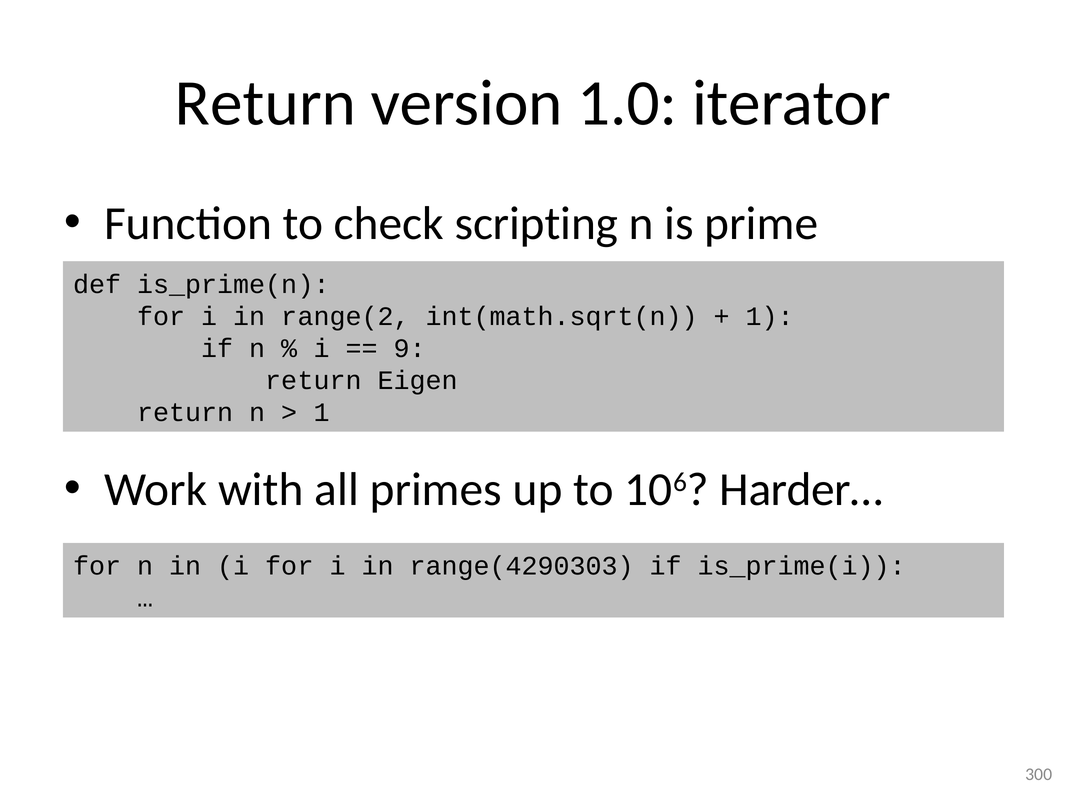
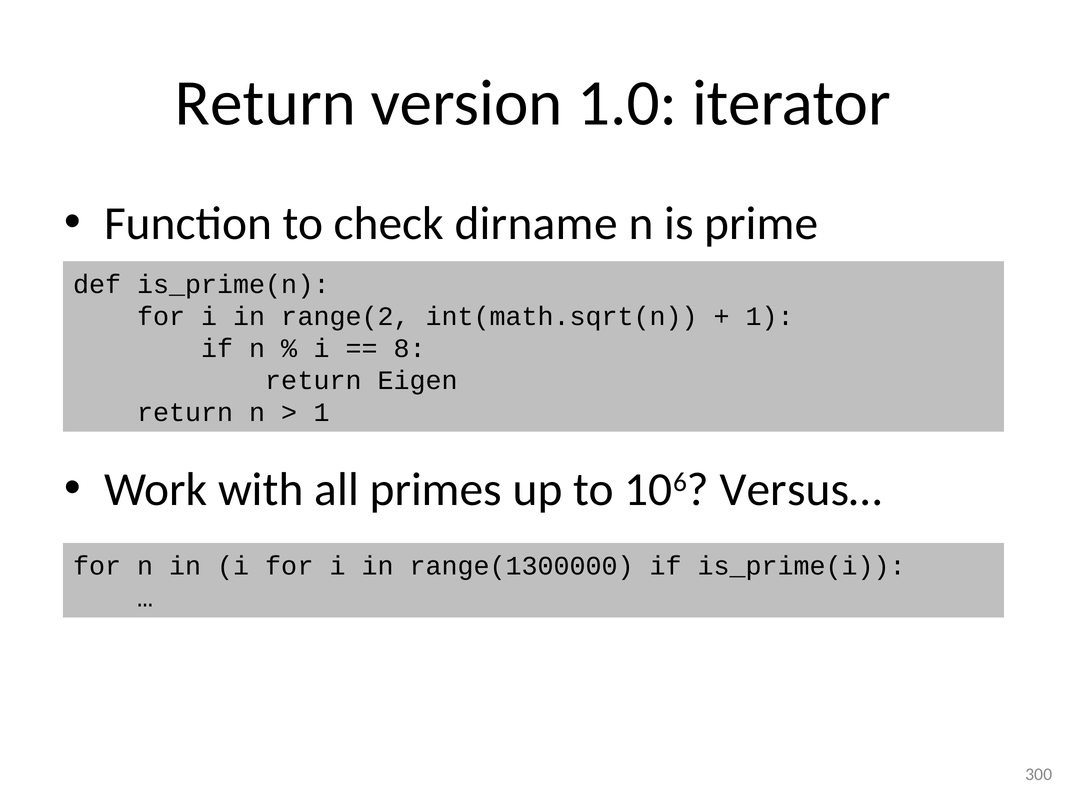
scripting: scripting -> dirname
9: 9 -> 8
Harder…: Harder… -> Versus…
range(4290303: range(4290303 -> range(1300000
